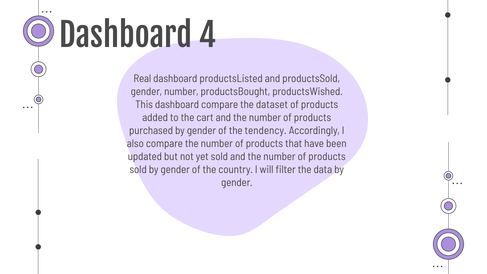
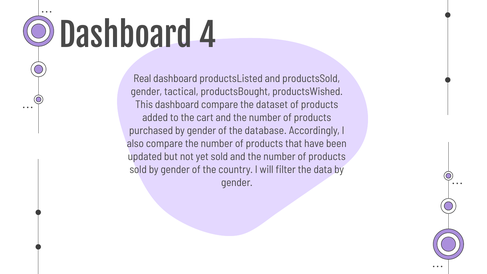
gender number: number -> tactical
tendency: tendency -> database
